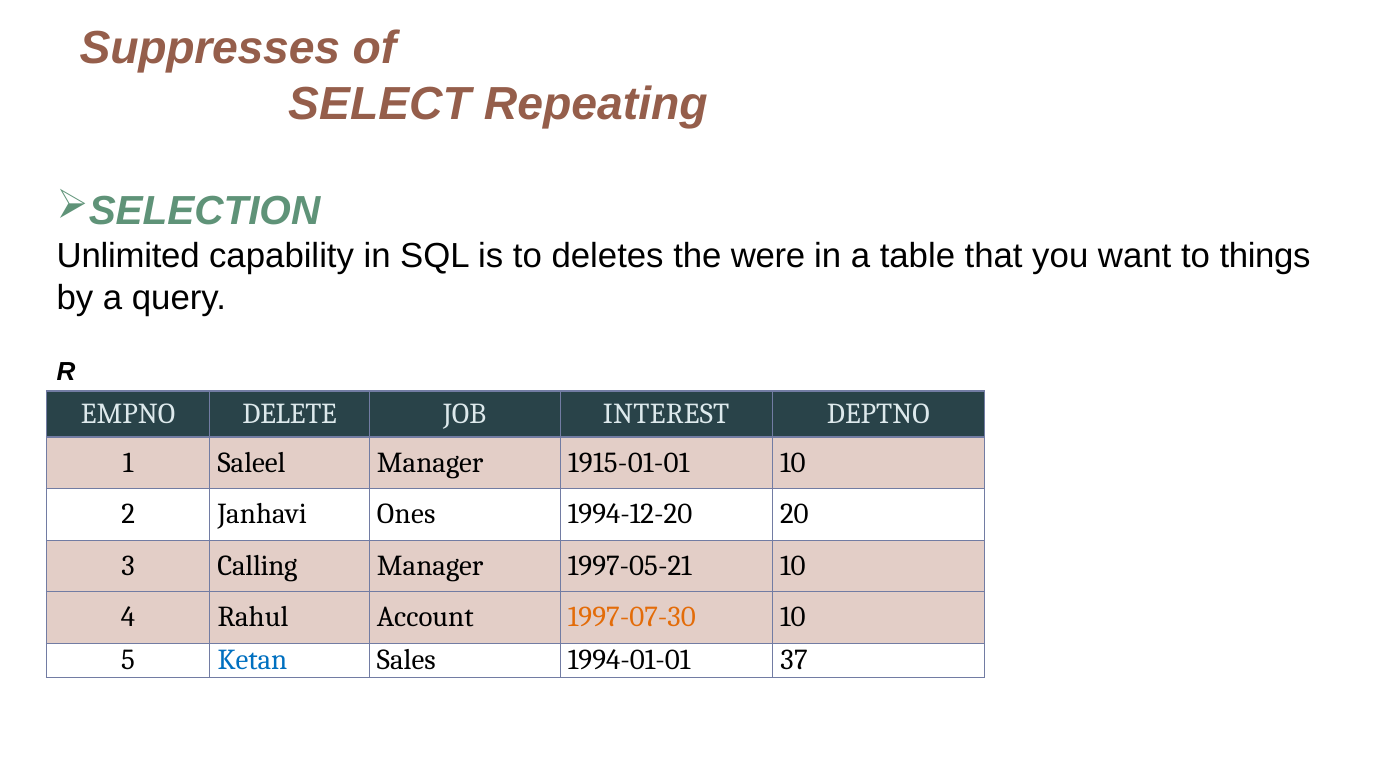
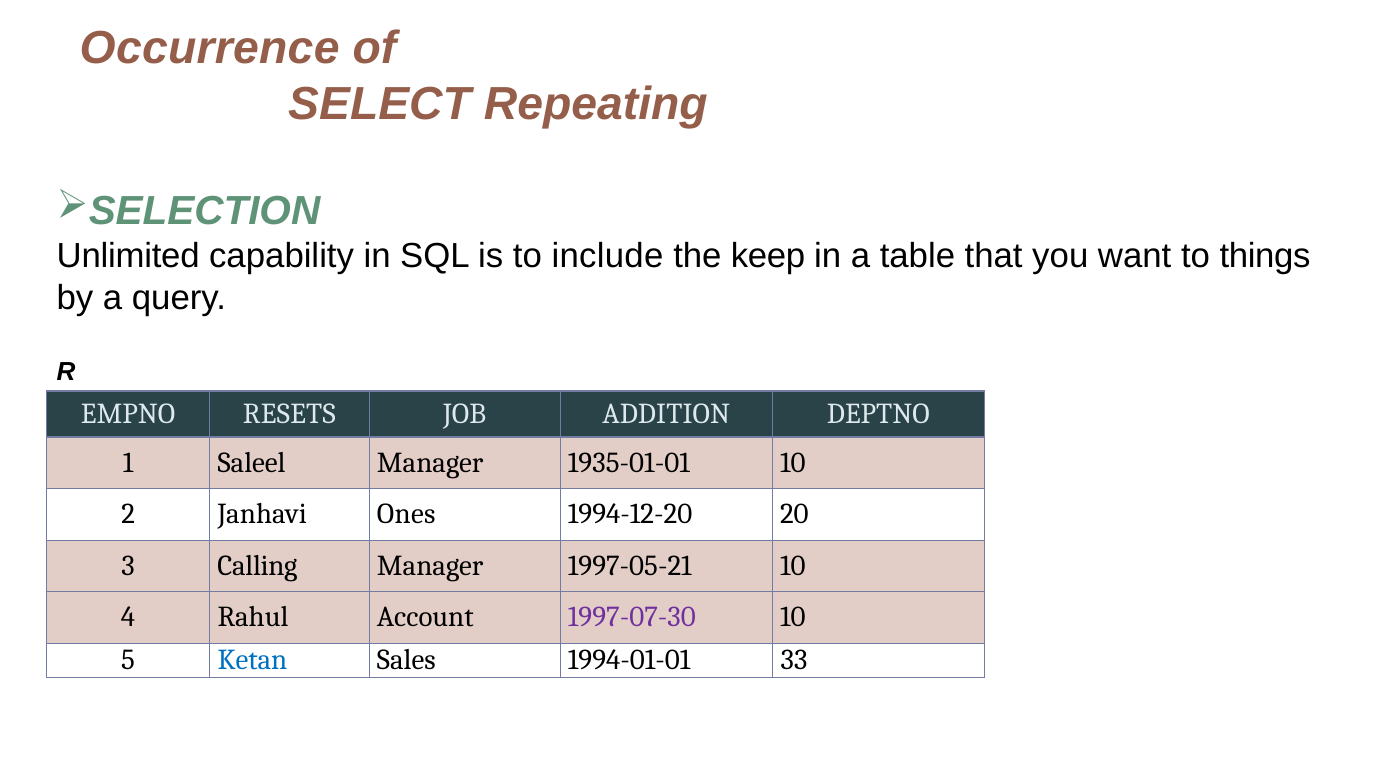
Suppresses: Suppresses -> Occurrence
deletes: deletes -> include
were: were -> keep
DELETE: DELETE -> RESETS
INTEREST: INTEREST -> ADDITION
1915-01-01: 1915-01-01 -> 1935-01-01
1997-07-30 colour: orange -> purple
37: 37 -> 33
